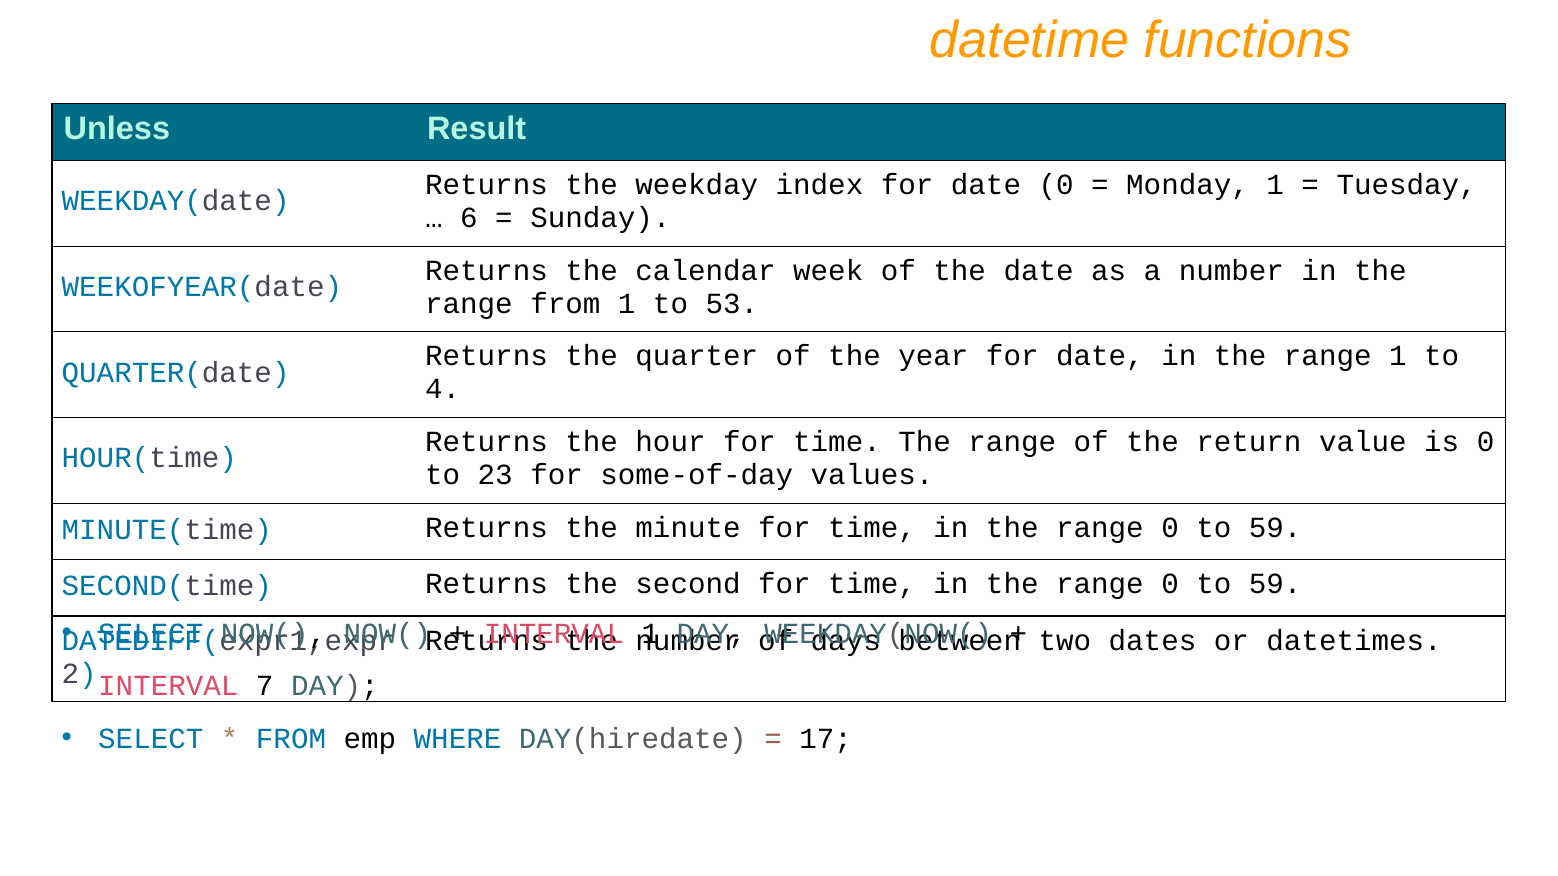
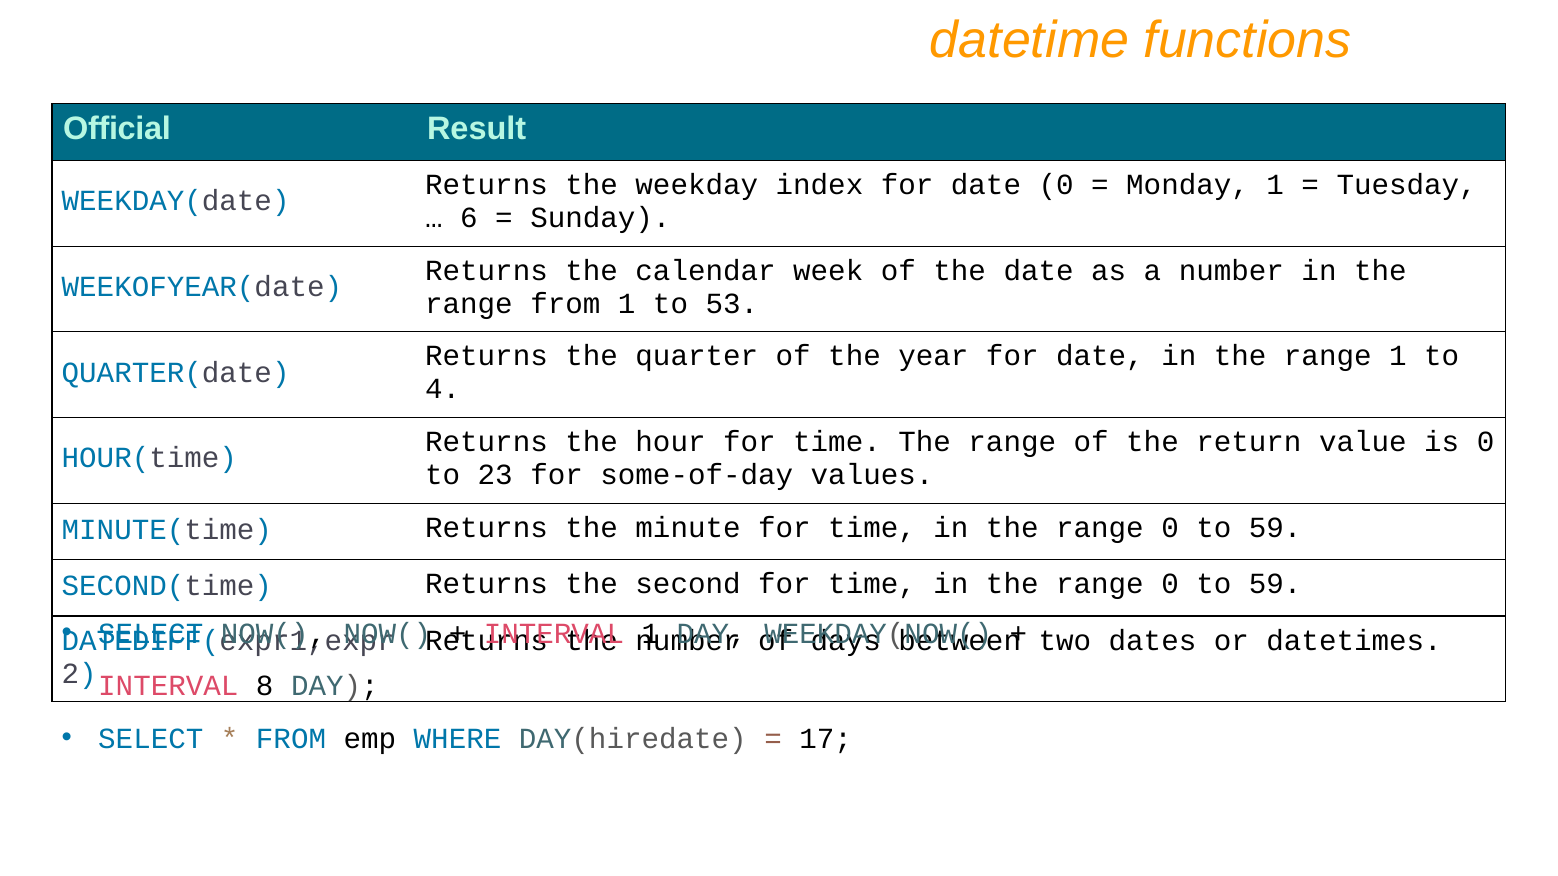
Unless: Unless -> Official
7: 7 -> 8
